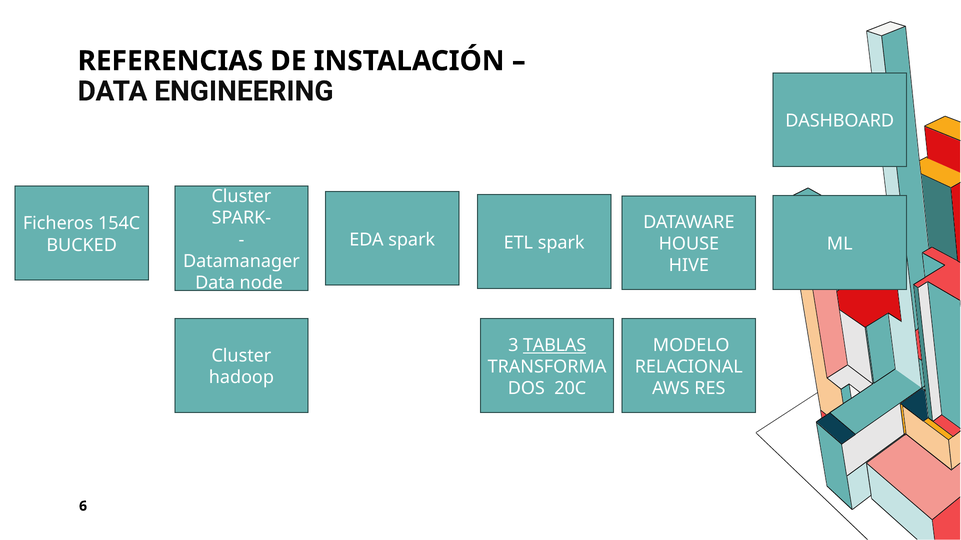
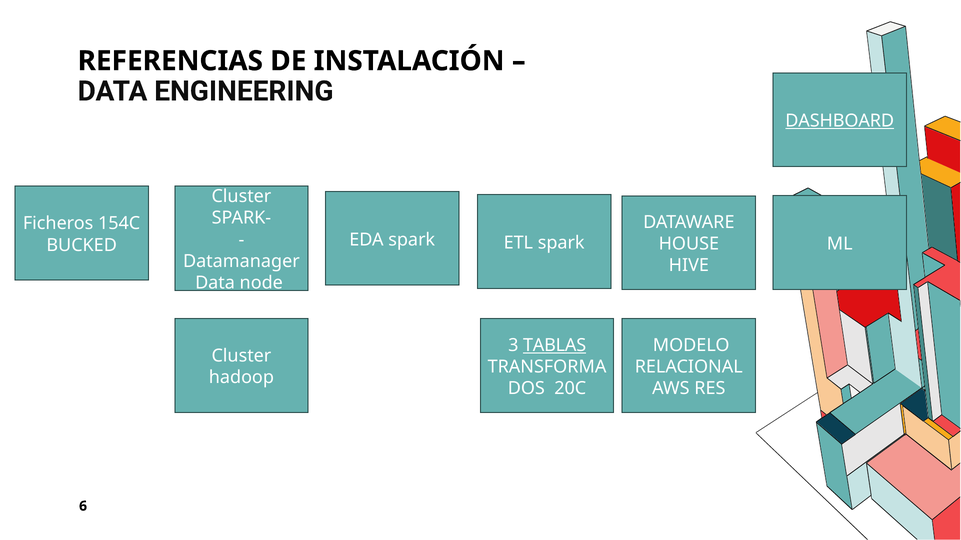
DASHBOARD underline: none -> present
